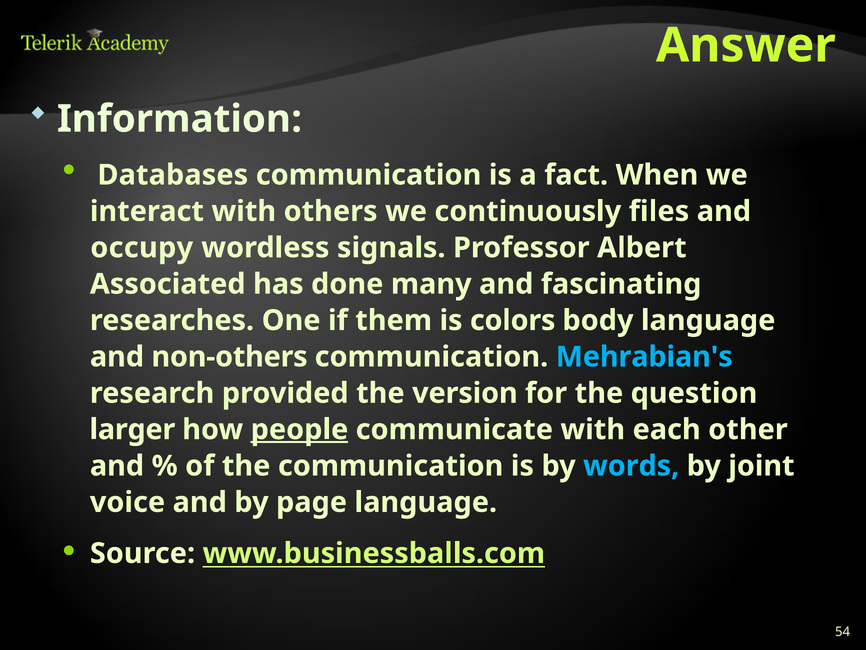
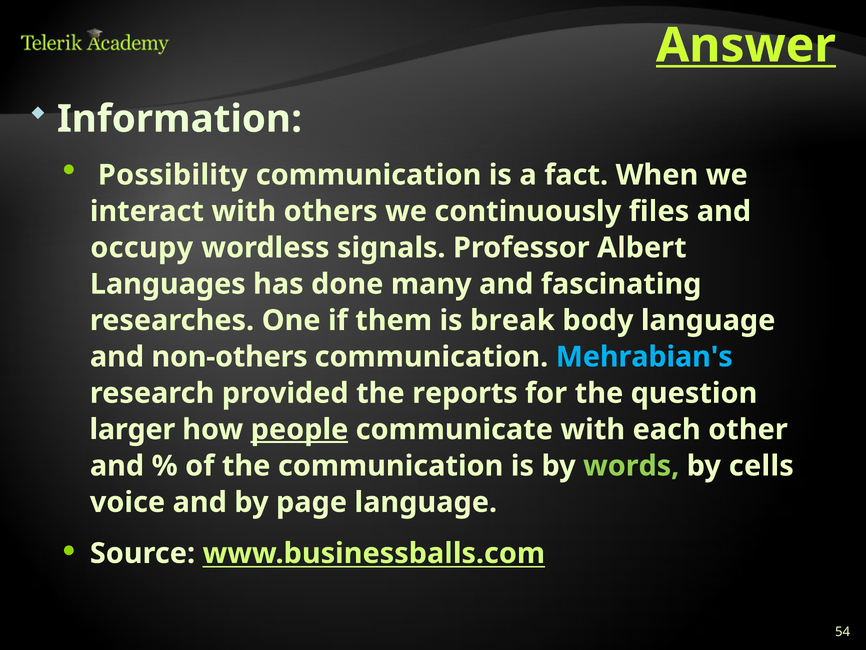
Answer underline: none -> present
Databases: Databases -> Possibility
Associated: Associated -> Languages
colors: colors -> break
version: version -> reports
words colour: light blue -> light green
joint: joint -> cells
